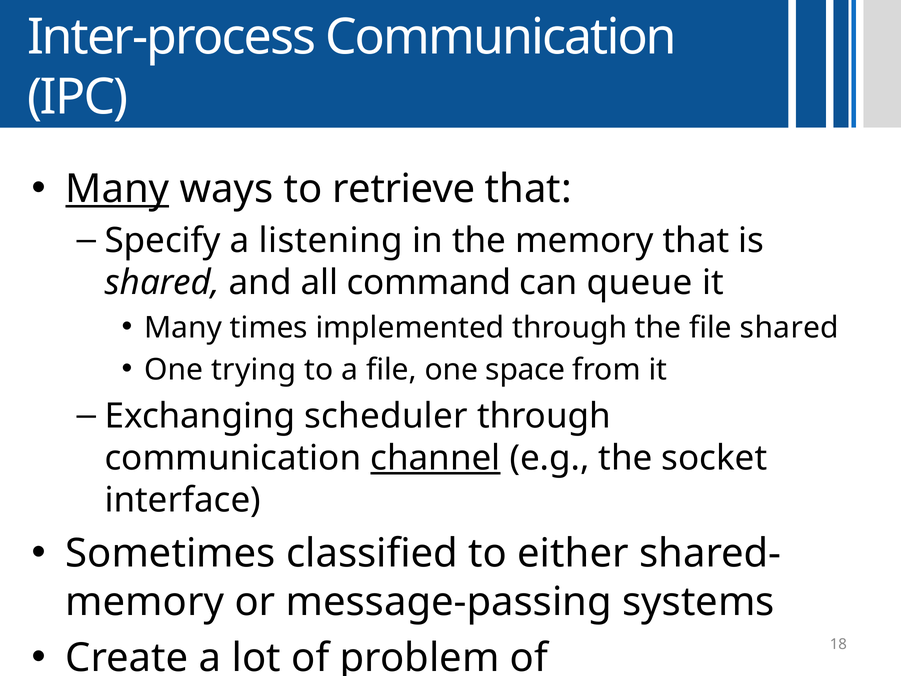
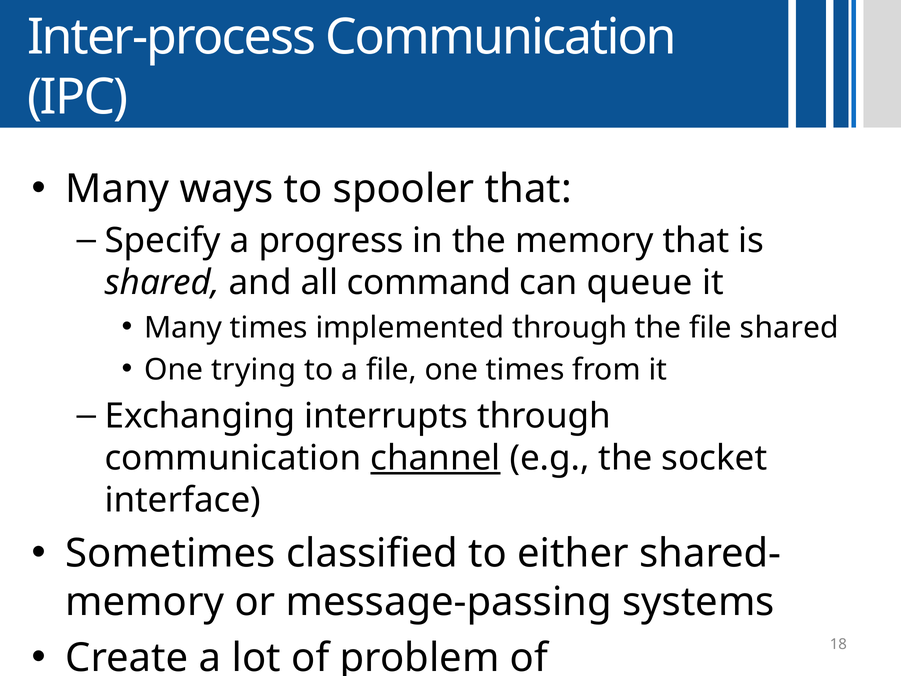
Many at (117, 189) underline: present -> none
retrieve: retrieve -> spooler
listening: listening -> progress
one space: space -> times
scheduler: scheduler -> interrupts
